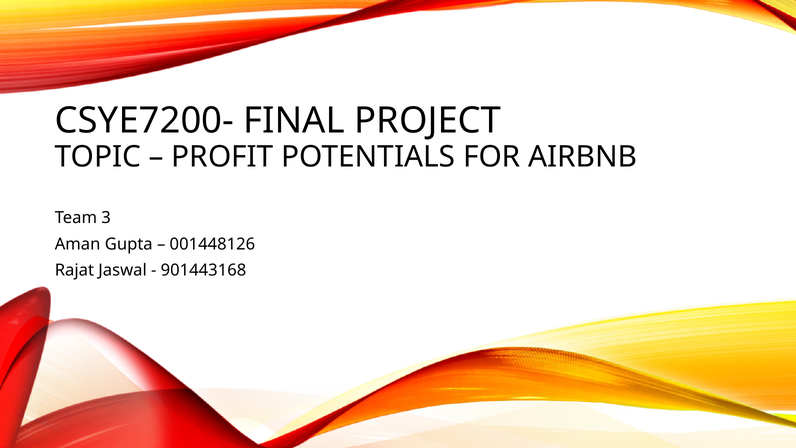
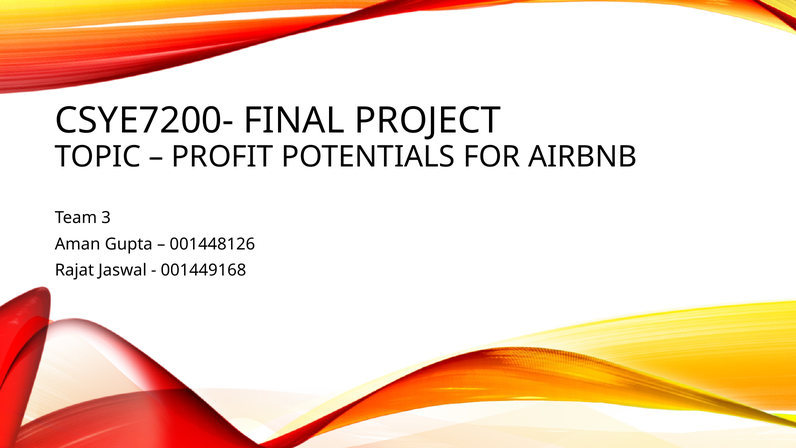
901443168: 901443168 -> 001449168
